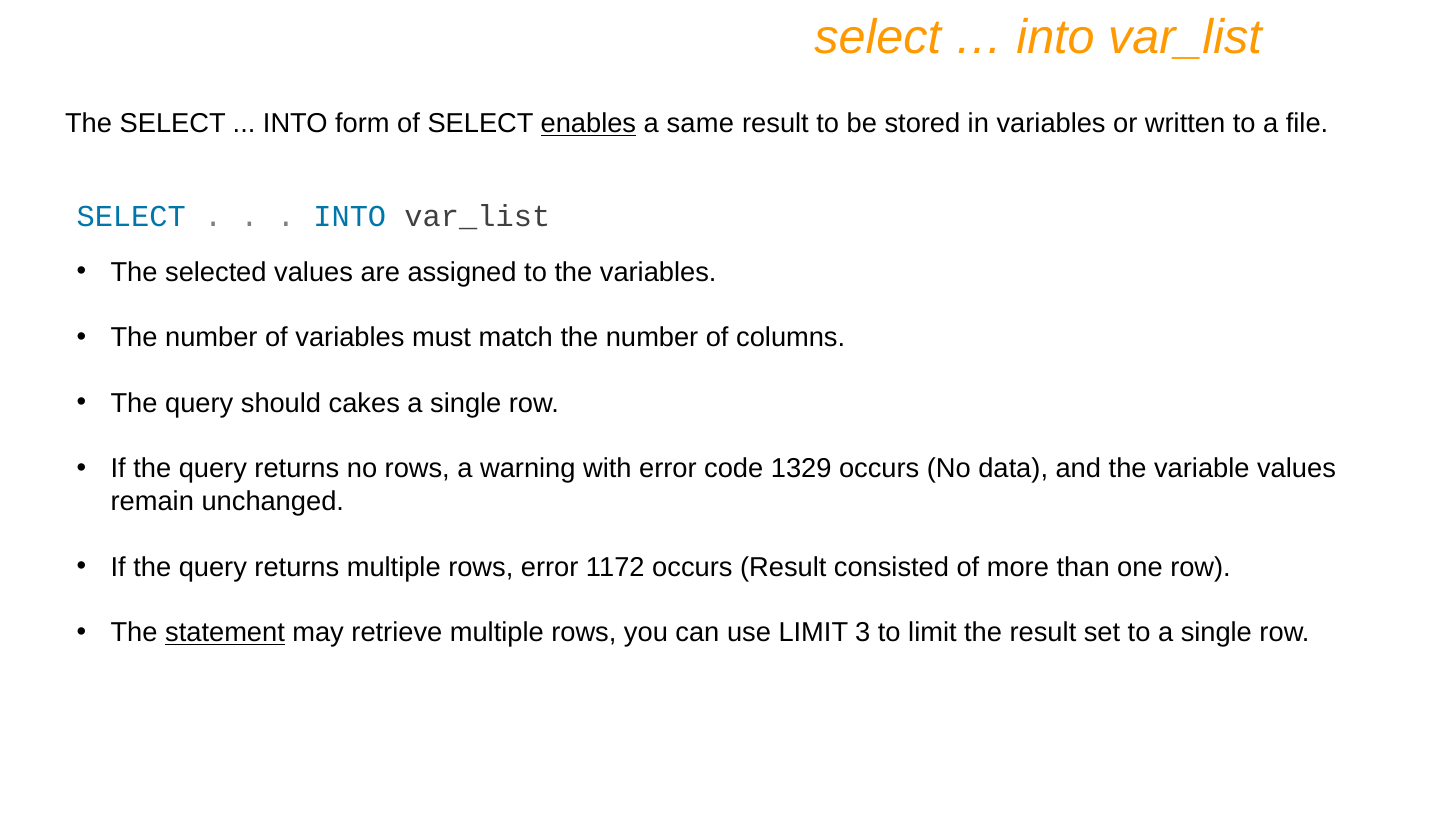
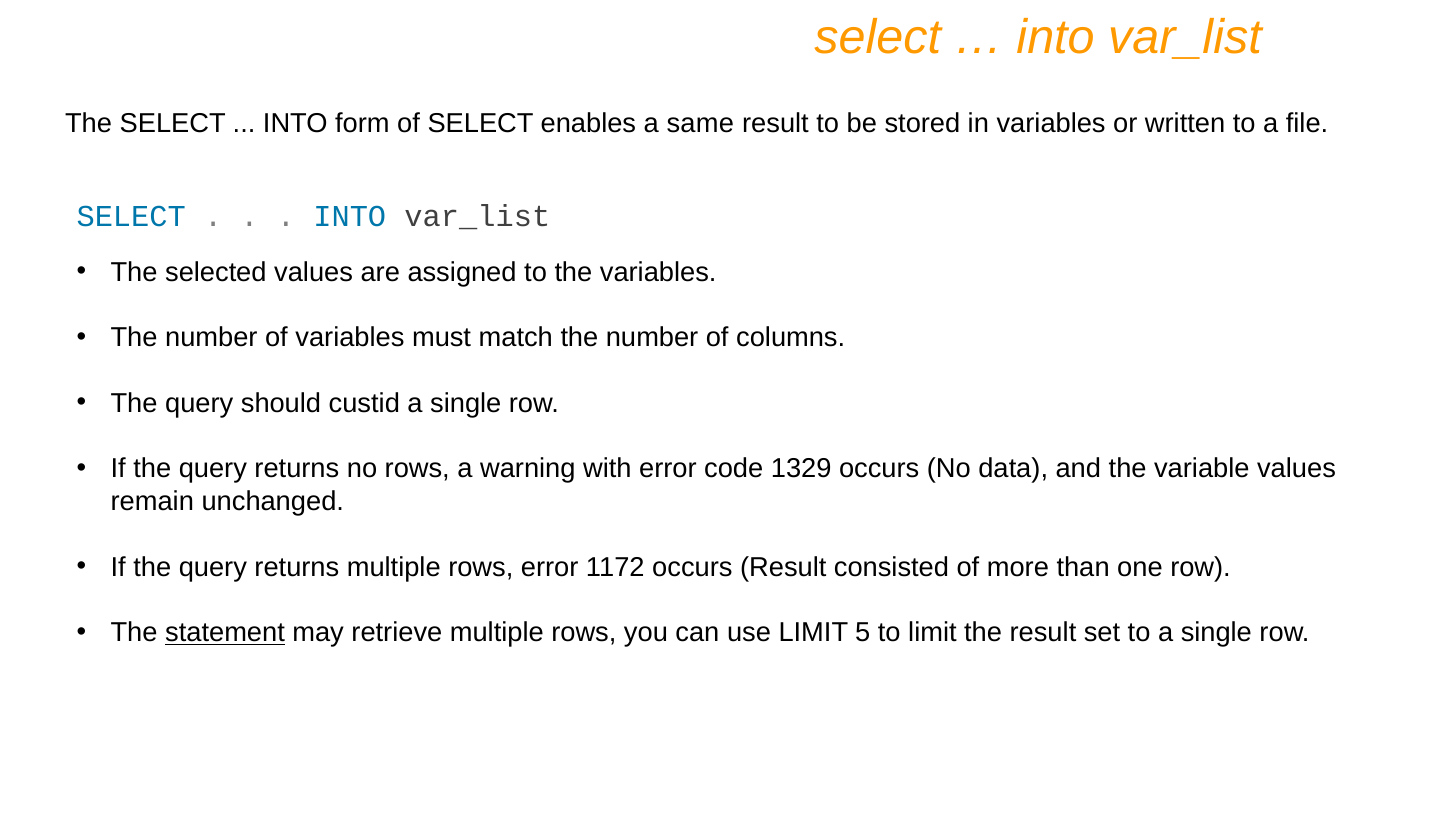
enables underline: present -> none
cakes: cakes -> custid
3: 3 -> 5
